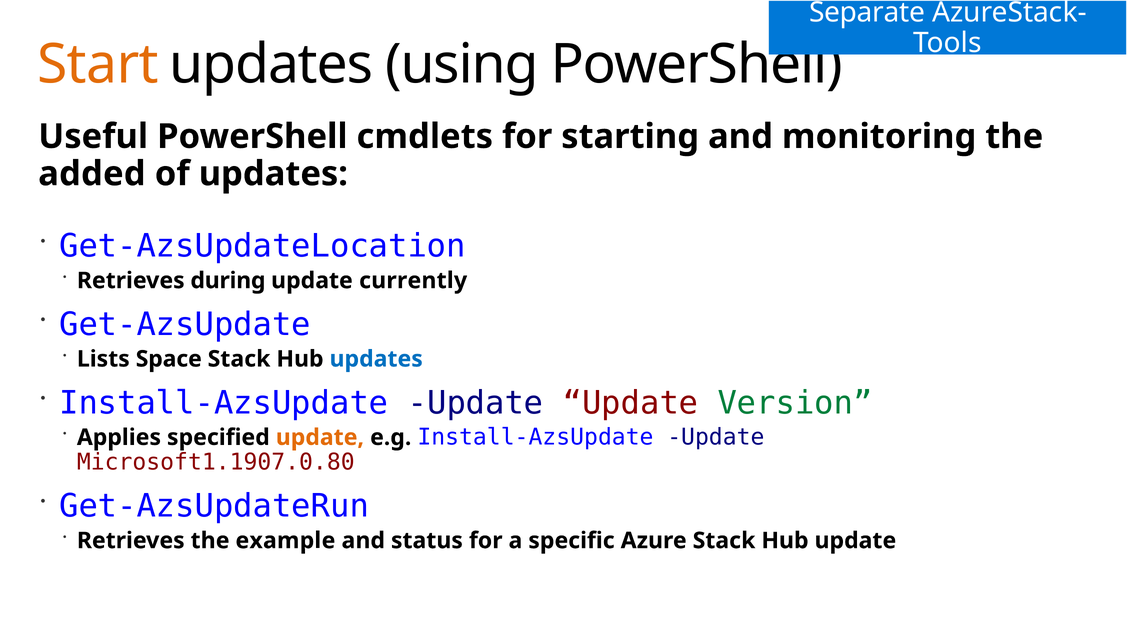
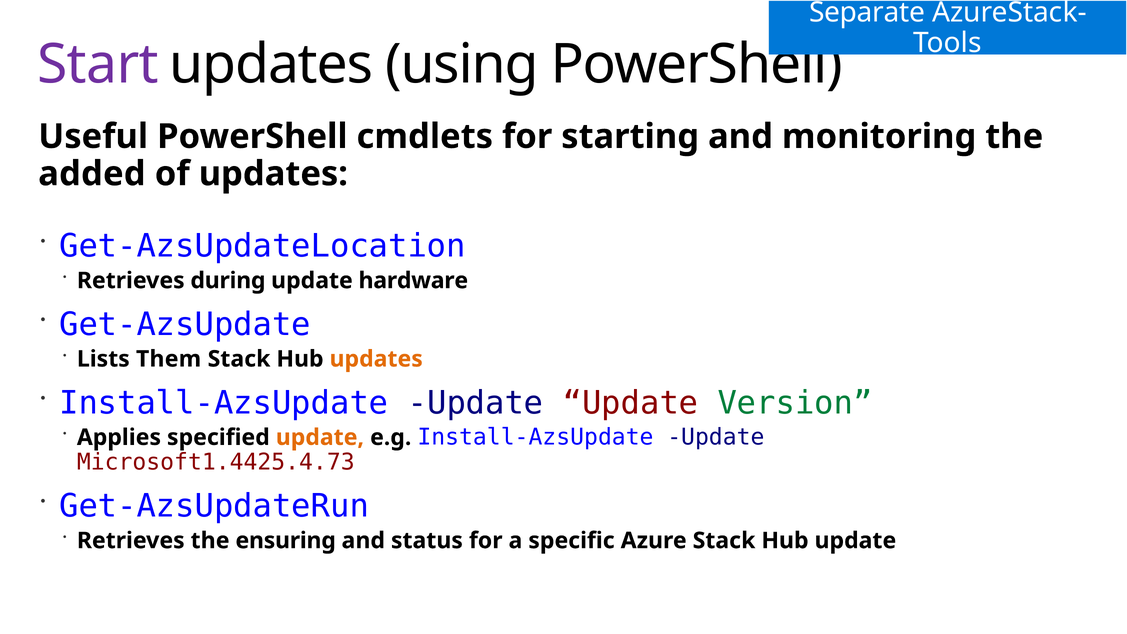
Start colour: orange -> purple
currently: currently -> hardware
Space: Space -> Them
updates at (376, 359) colour: blue -> orange
Microsoft1.1907.0.80: Microsoft1.1907.0.80 -> Microsoft1.4425.4.73
example: example -> ensuring
